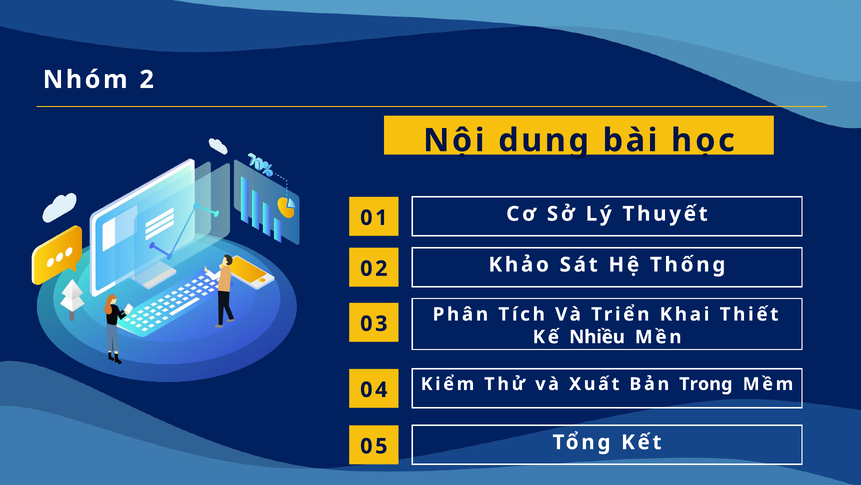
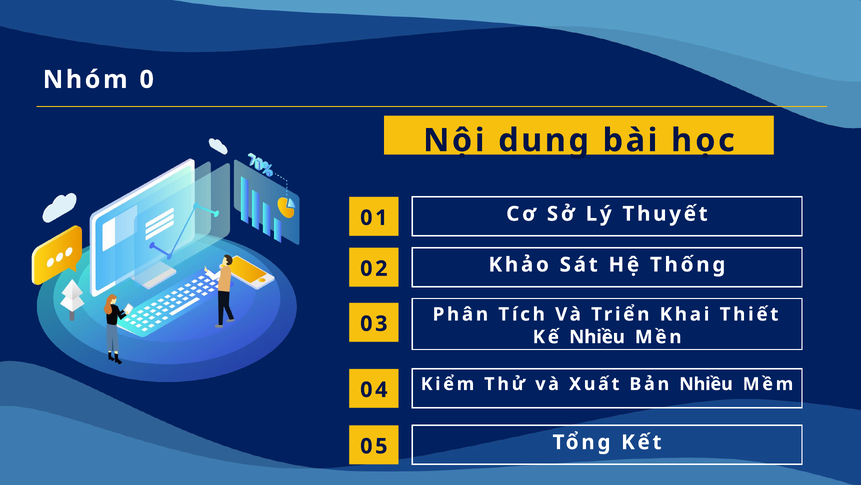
2: 2 -> 0
Bản Trong: Trong -> Nhiều
